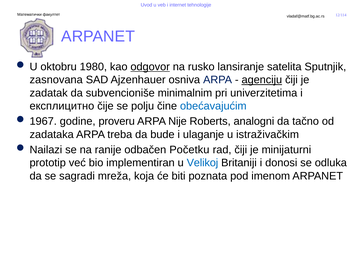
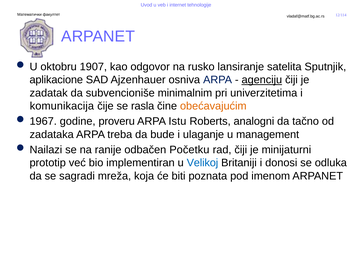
1980: 1980 -> 1907
odgovor underline: present -> none
zasnovana: zasnovana -> aplikacione
експлицитно: експлицитно -> komunikacija
polju: polju -> rasla
obećavajućim colour: blue -> orange
Nije: Nije -> Istu
istraživačkim: istraživačkim -> management
